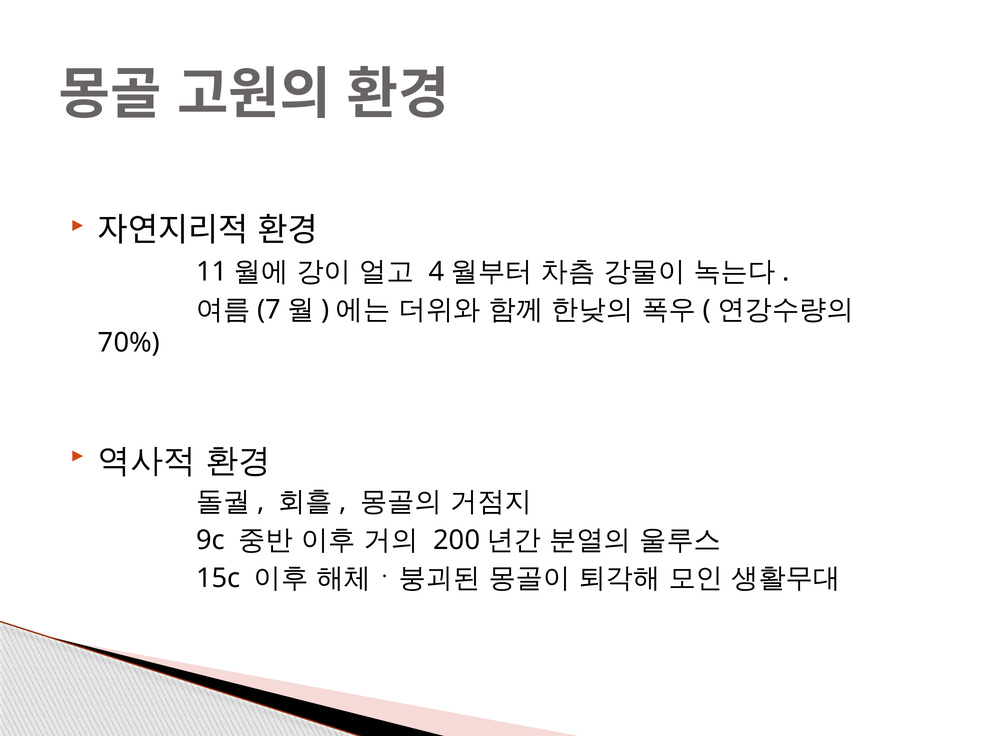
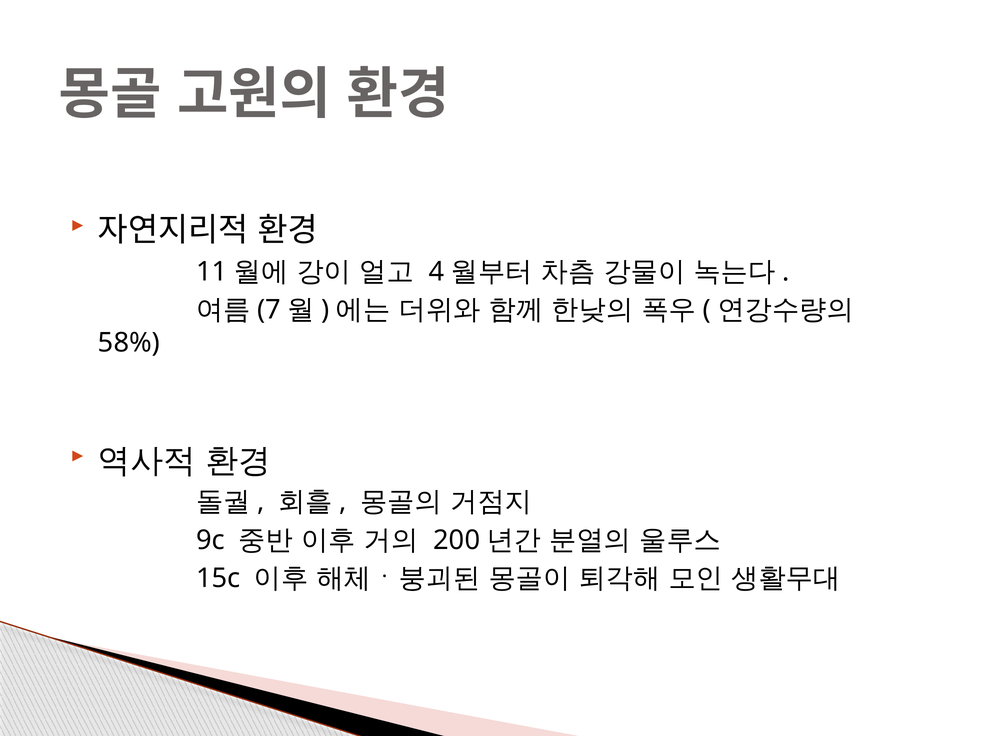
70%: 70% -> 58%
